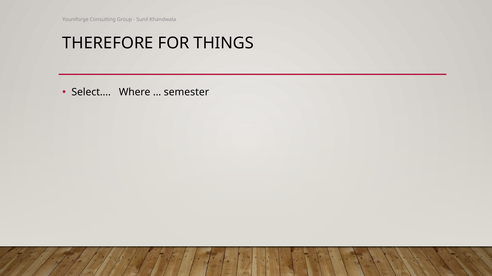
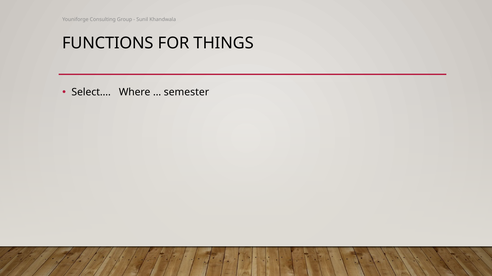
THEREFORE: THEREFORE -> FUNCTIONS
